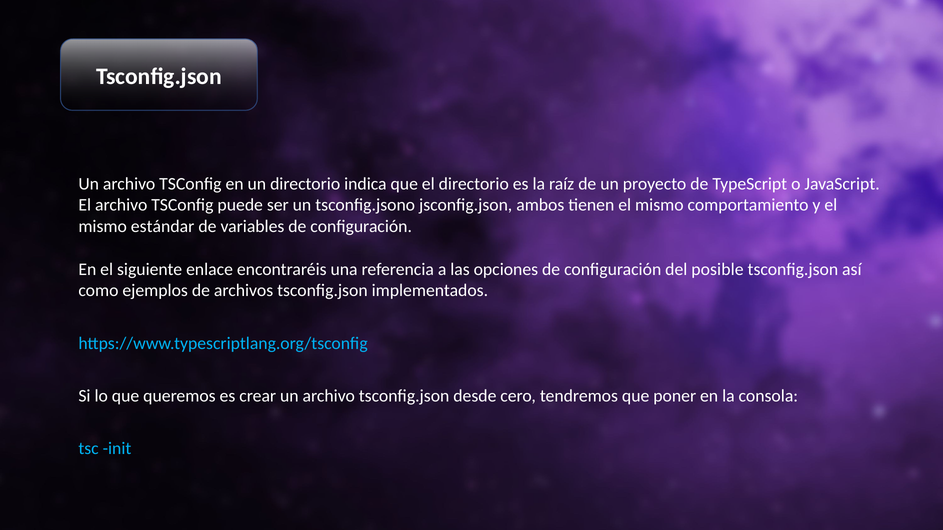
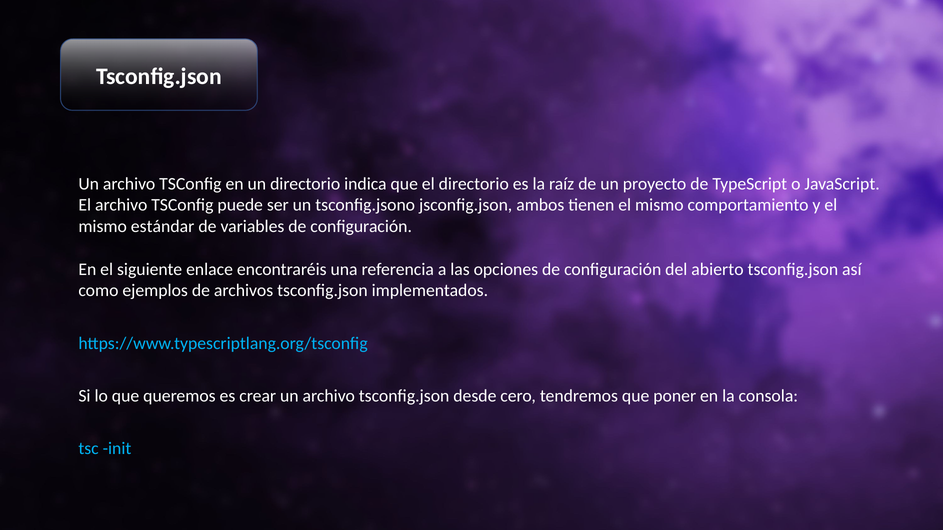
posible: posible -> abierto
